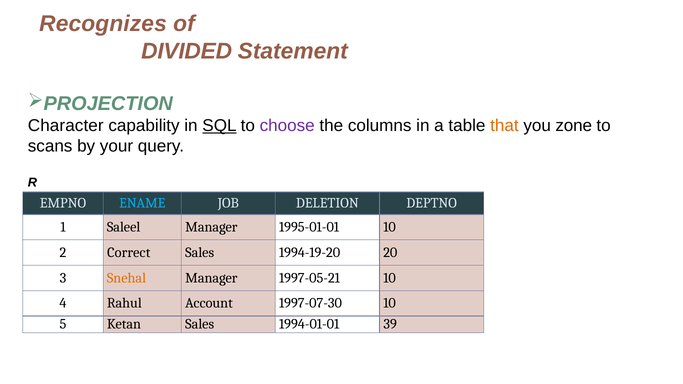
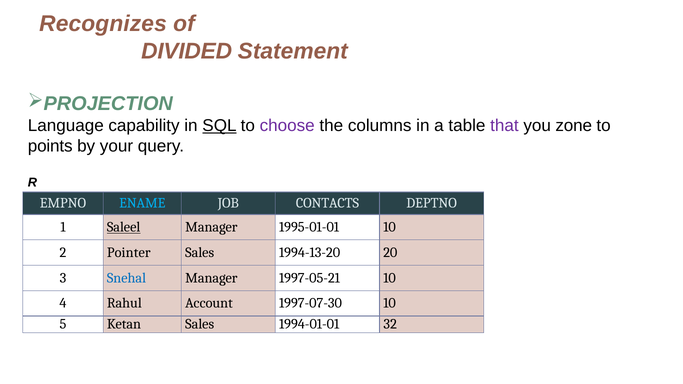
Character: Character -> Language
that colour: orange -> purple
scans: scans -> points
DELETION: DELETION -> CONTACTS
Saleel underline: none -> present
Correct: Correct -> Pointer
1994-19-20: 1994-19-20 -> 1994-13-20
Snehal colour: orange -> blue
39: 39 -> 32
